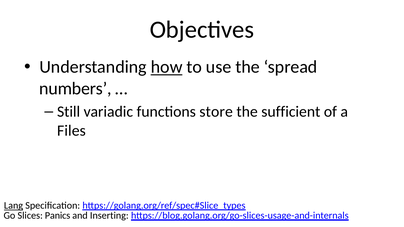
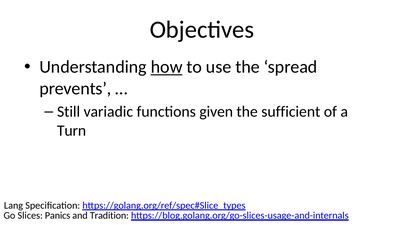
numbers: numbers -> prevents
store: store -> given
Files: Files -> Turn
Lang underline: present -> none
Inserting: Inserting -> Tradition
